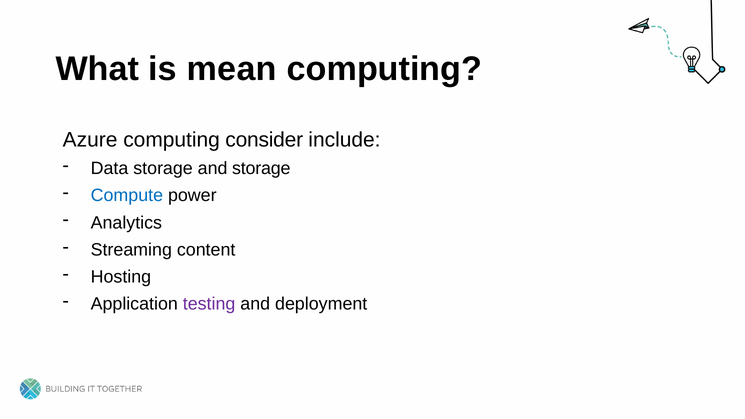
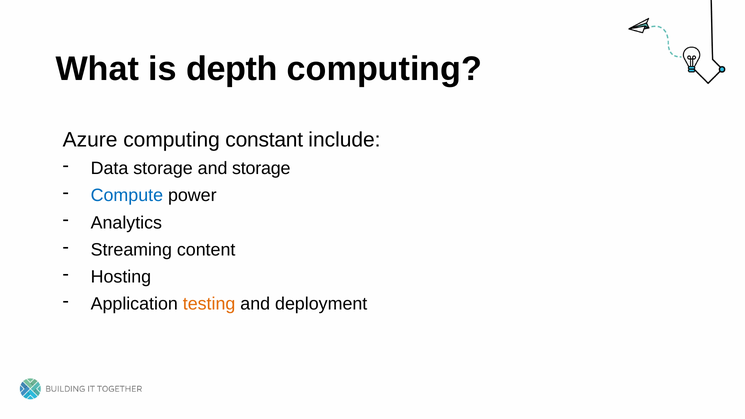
mean: mean -> depth
consider: consider -> constant
testing colour: purple -> orange
